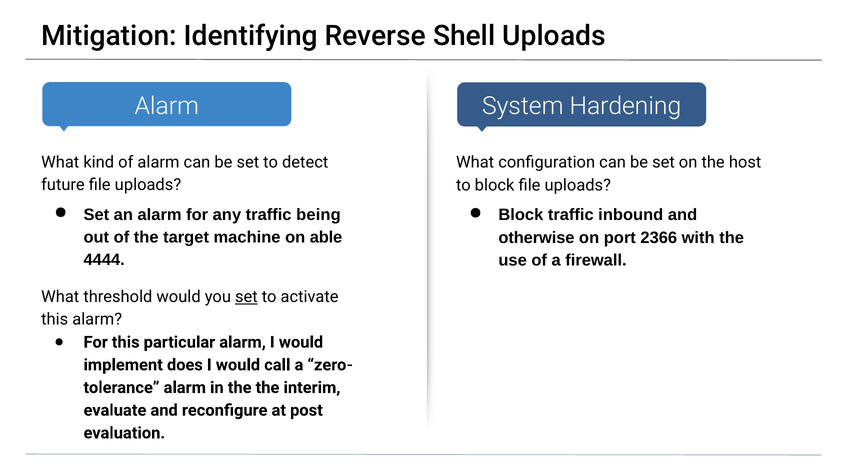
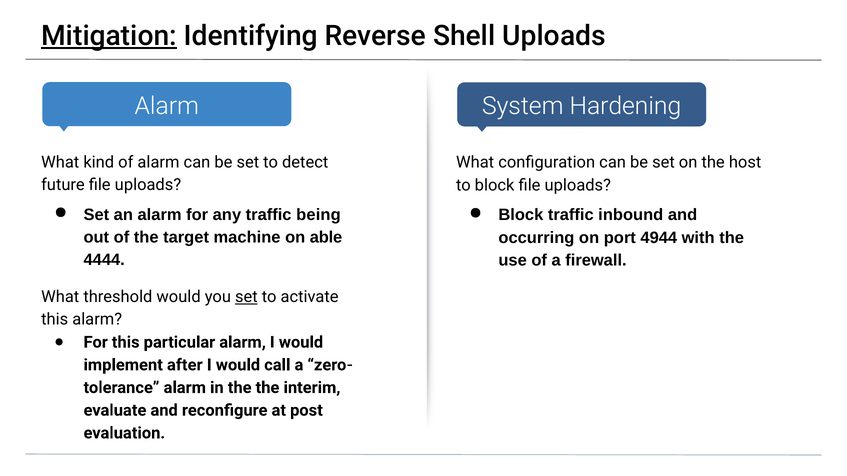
Mitigation underline: none -> present
otherwise: otherwise -> occurring
2366: 2366 -> 4944
does: does -> after
